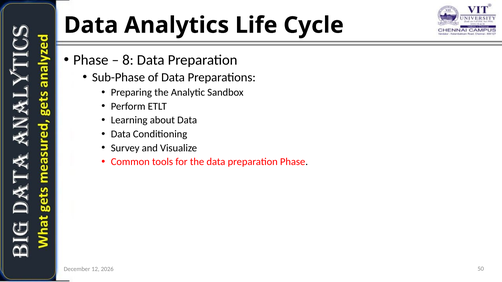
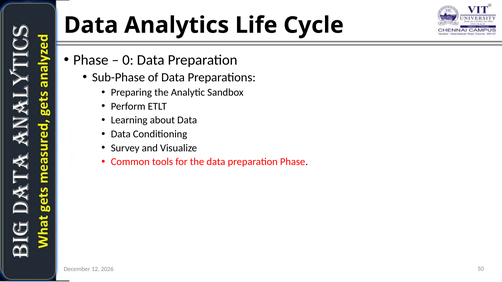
8: 8 -> 0
